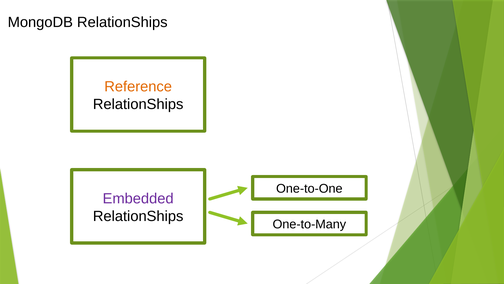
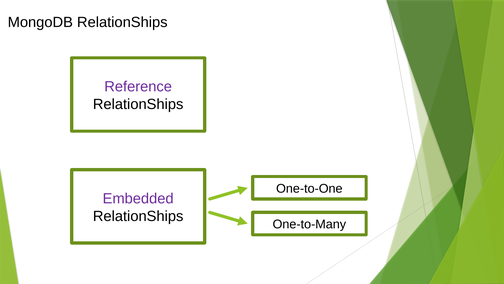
Reference colour: orange -> purple
